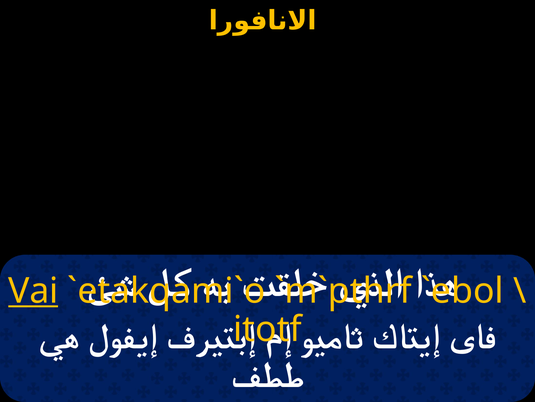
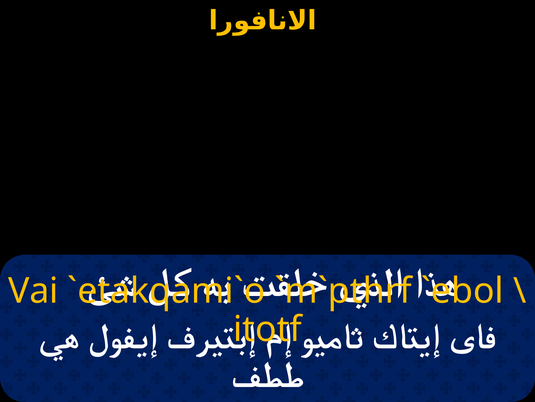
Vai underline: present -> none
